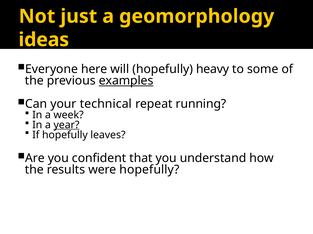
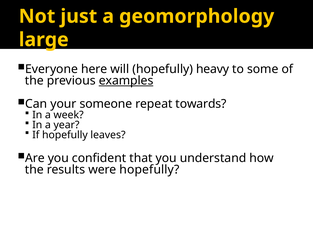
ideas: ideas -> large
technical: technical -> someone
running: running -> towards
year underline: present -> none
